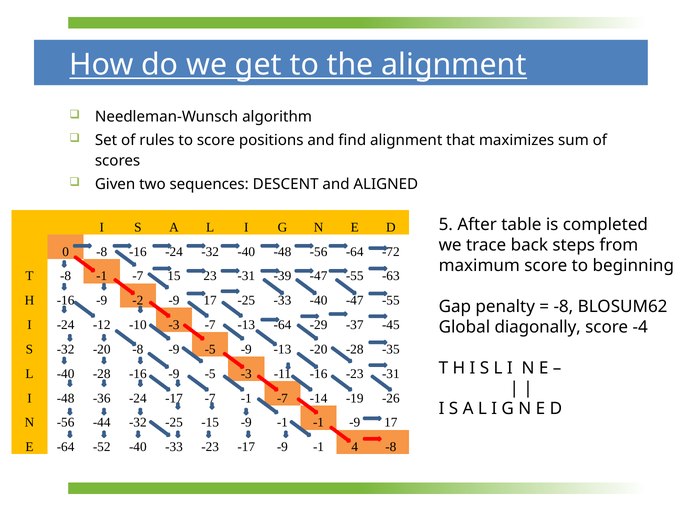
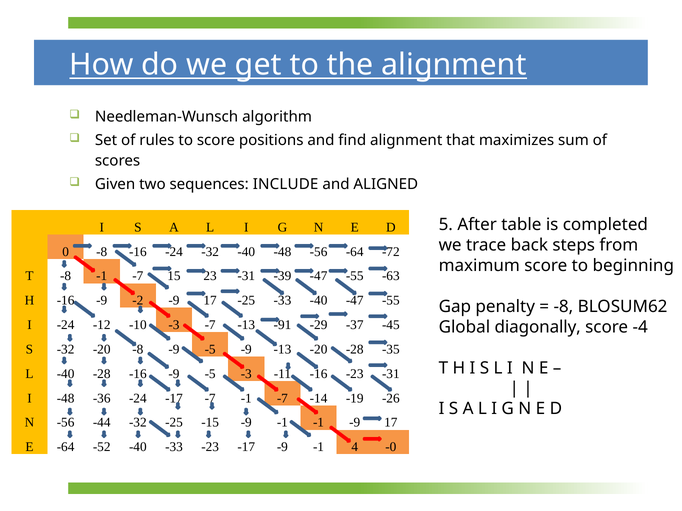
DESCENT: DESCENT -> INCLUDE
-64 at (282, 325): -64 -> -91
4 -8: -8 -> -0
